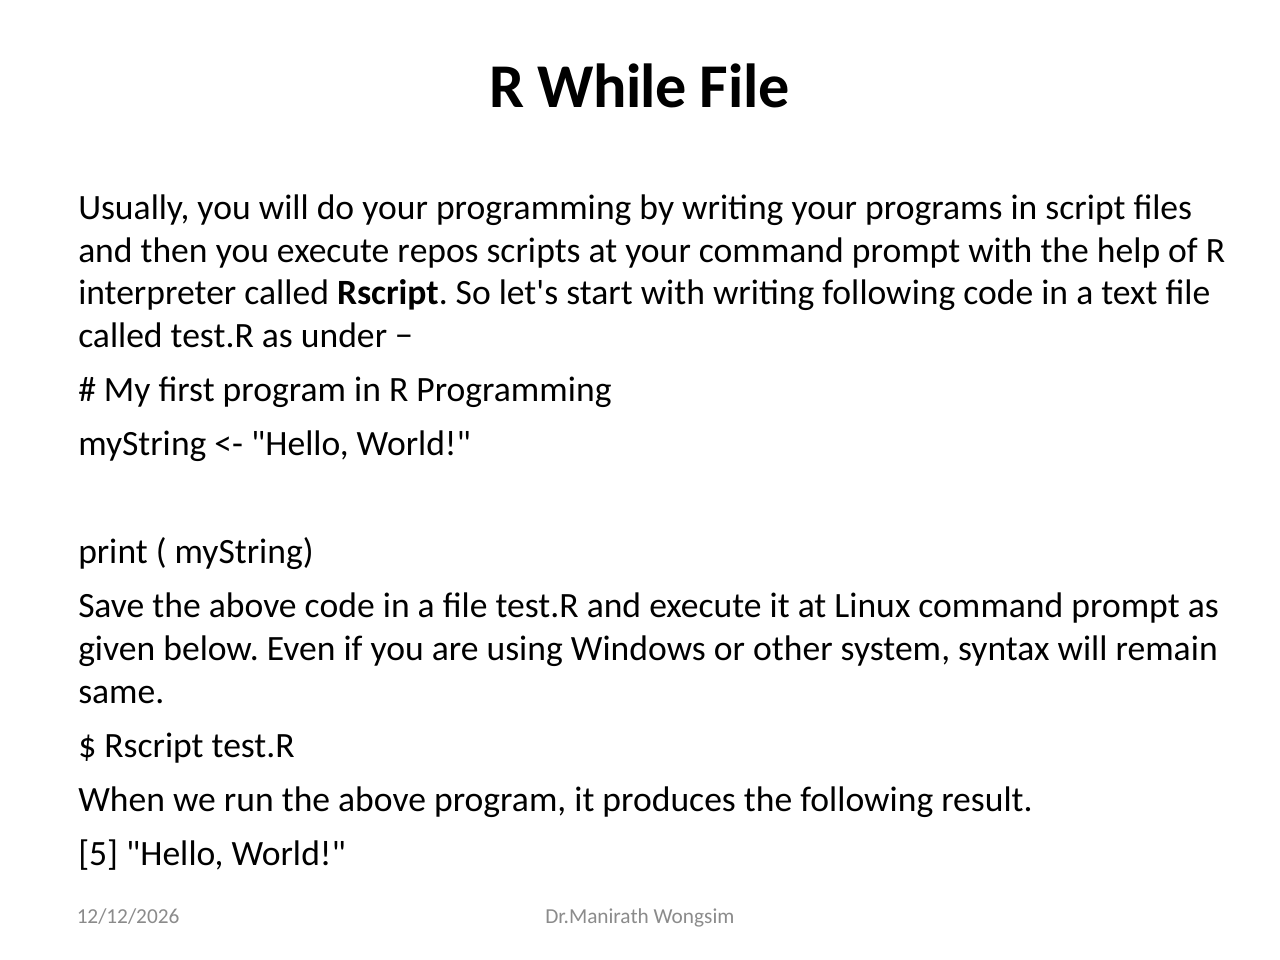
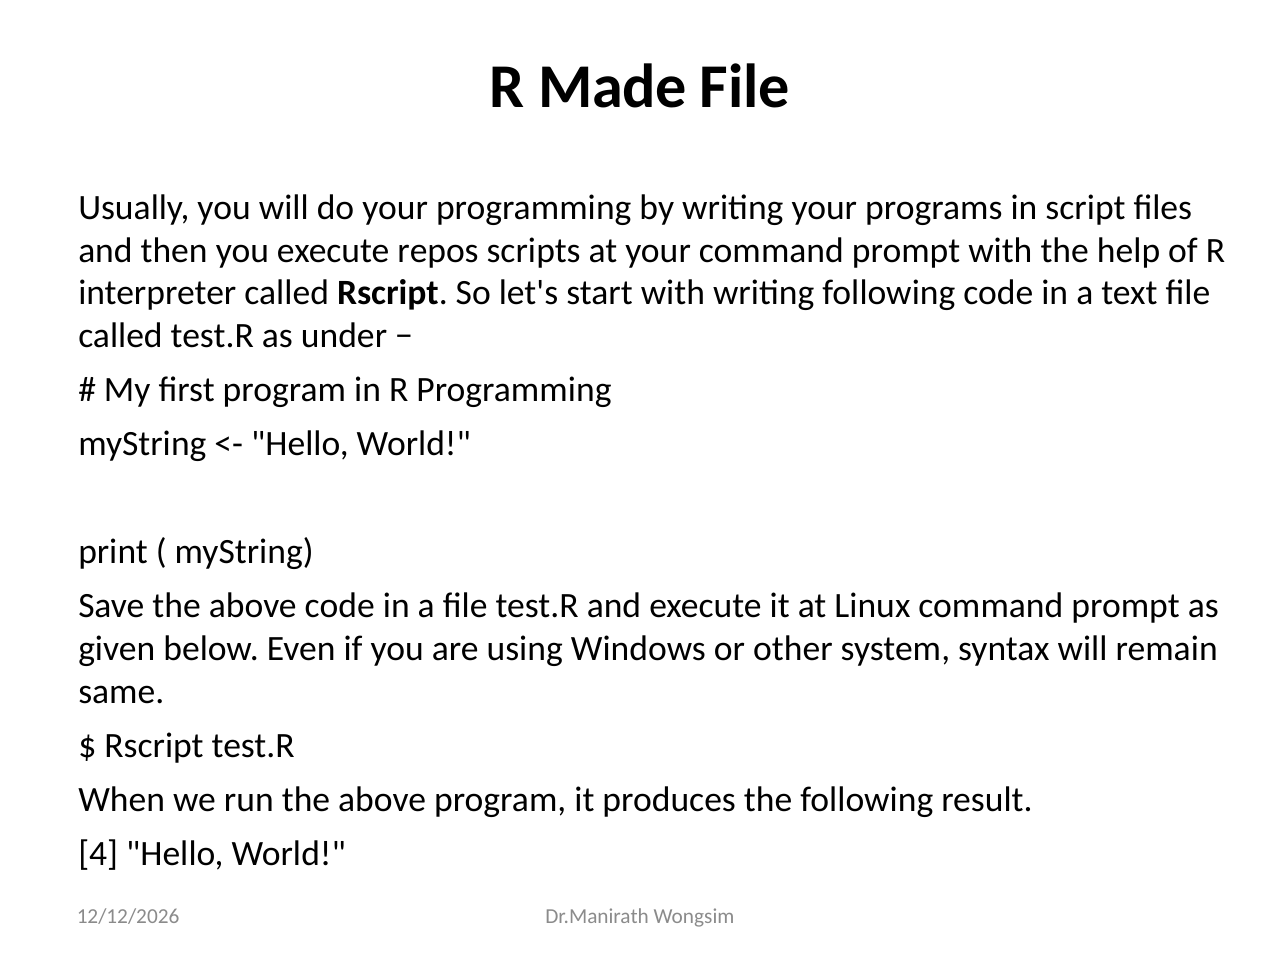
While: While -> Made
5: 5 -> 4
